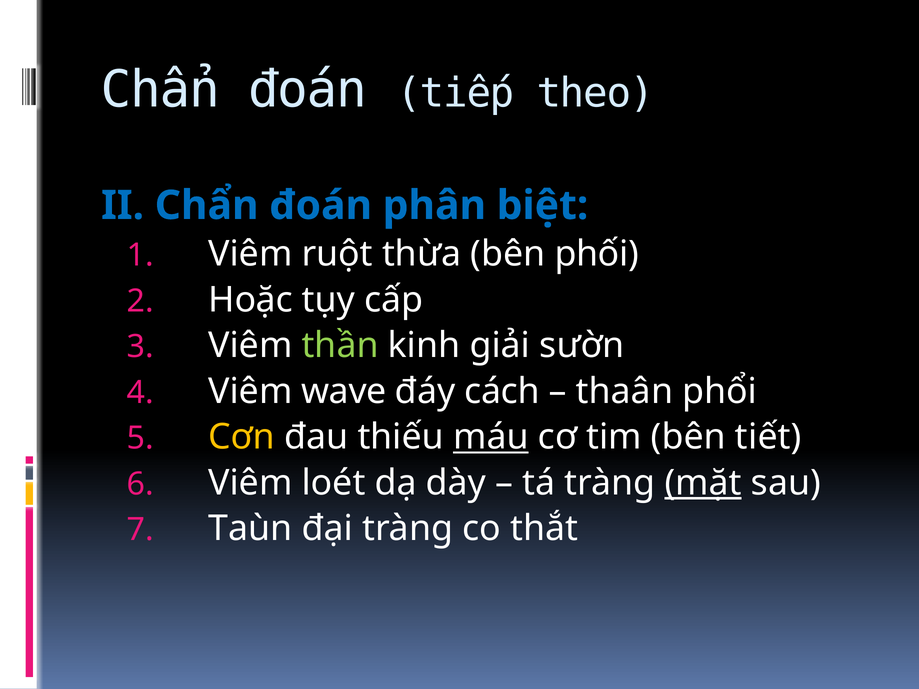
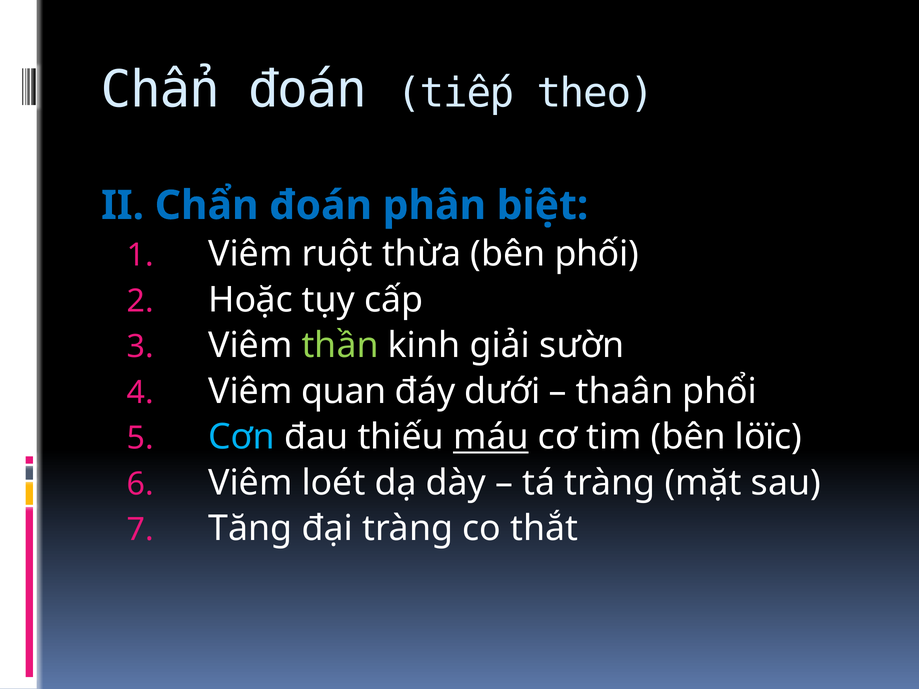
wave: wave -> quan
cách: cách -> dưới
Cơn colour: yellow -> light blue
tiết: tiết -> löïc
mặt underline: present -> none
Taùn: Taùn -> Tăng
